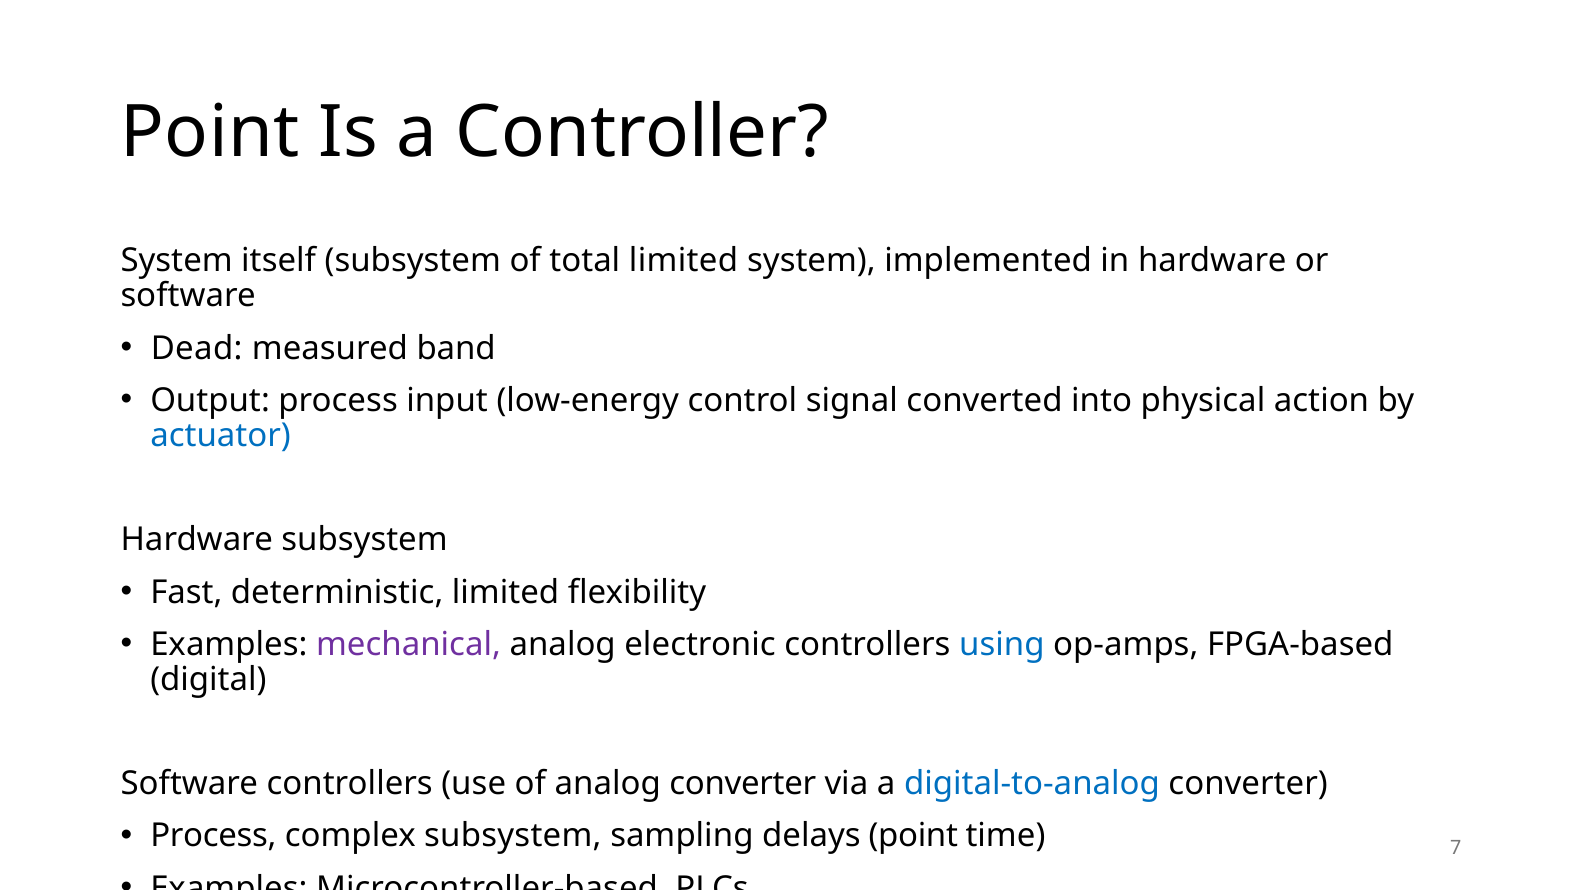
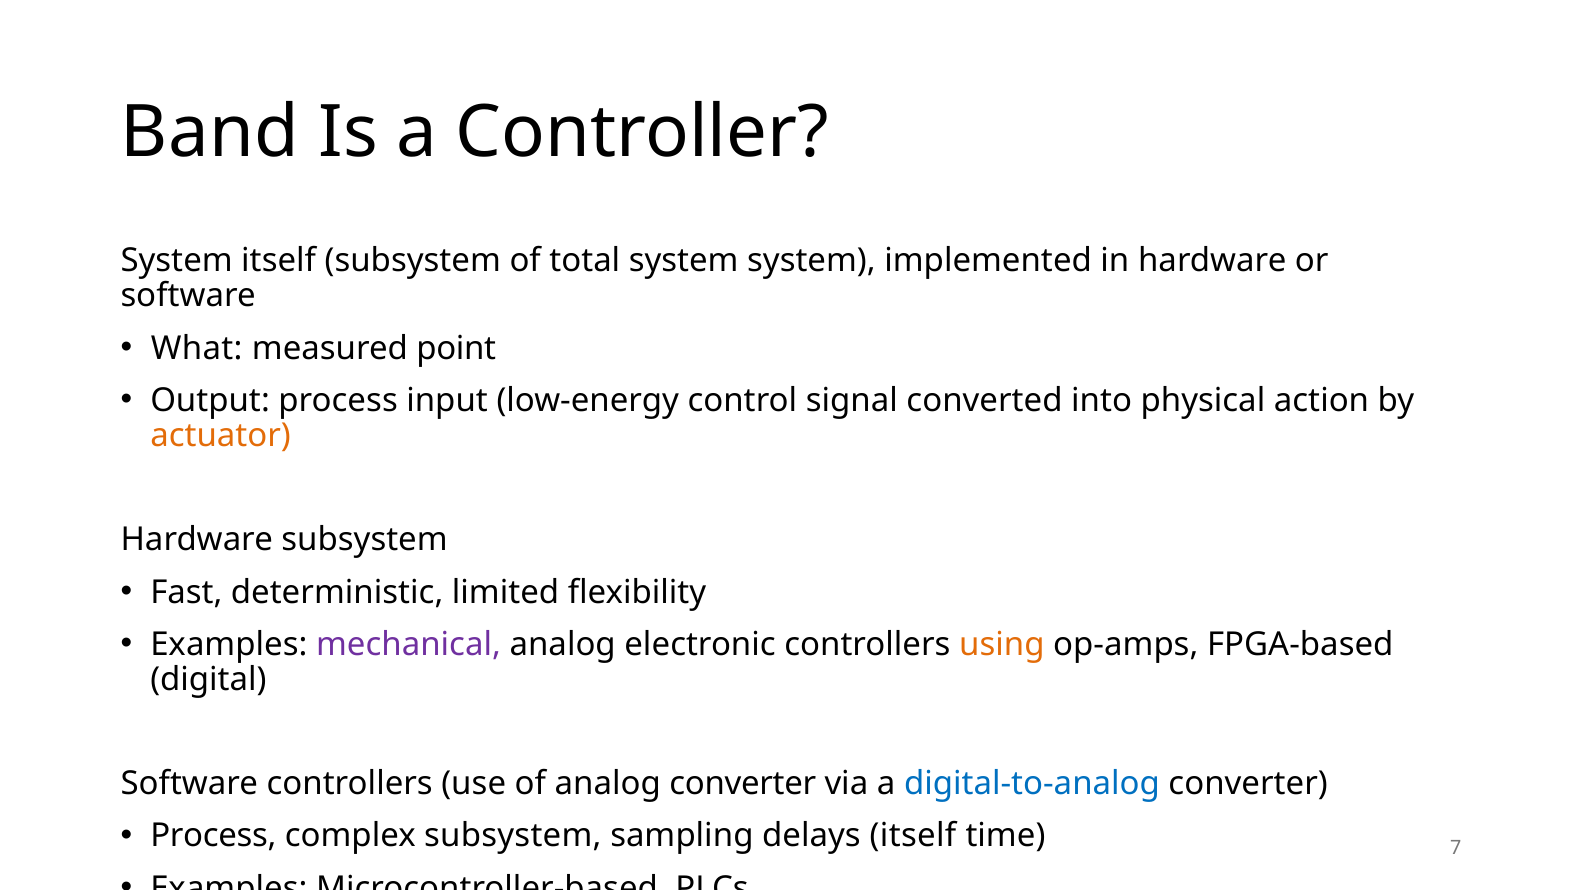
Point at (210, 133): Point -> Band
total limited: limited -> system
Dead: Dead -> What
band: band -> point
actuator colour: blue -> orange
using colour: blue -> orange
delays point: point -> itself
